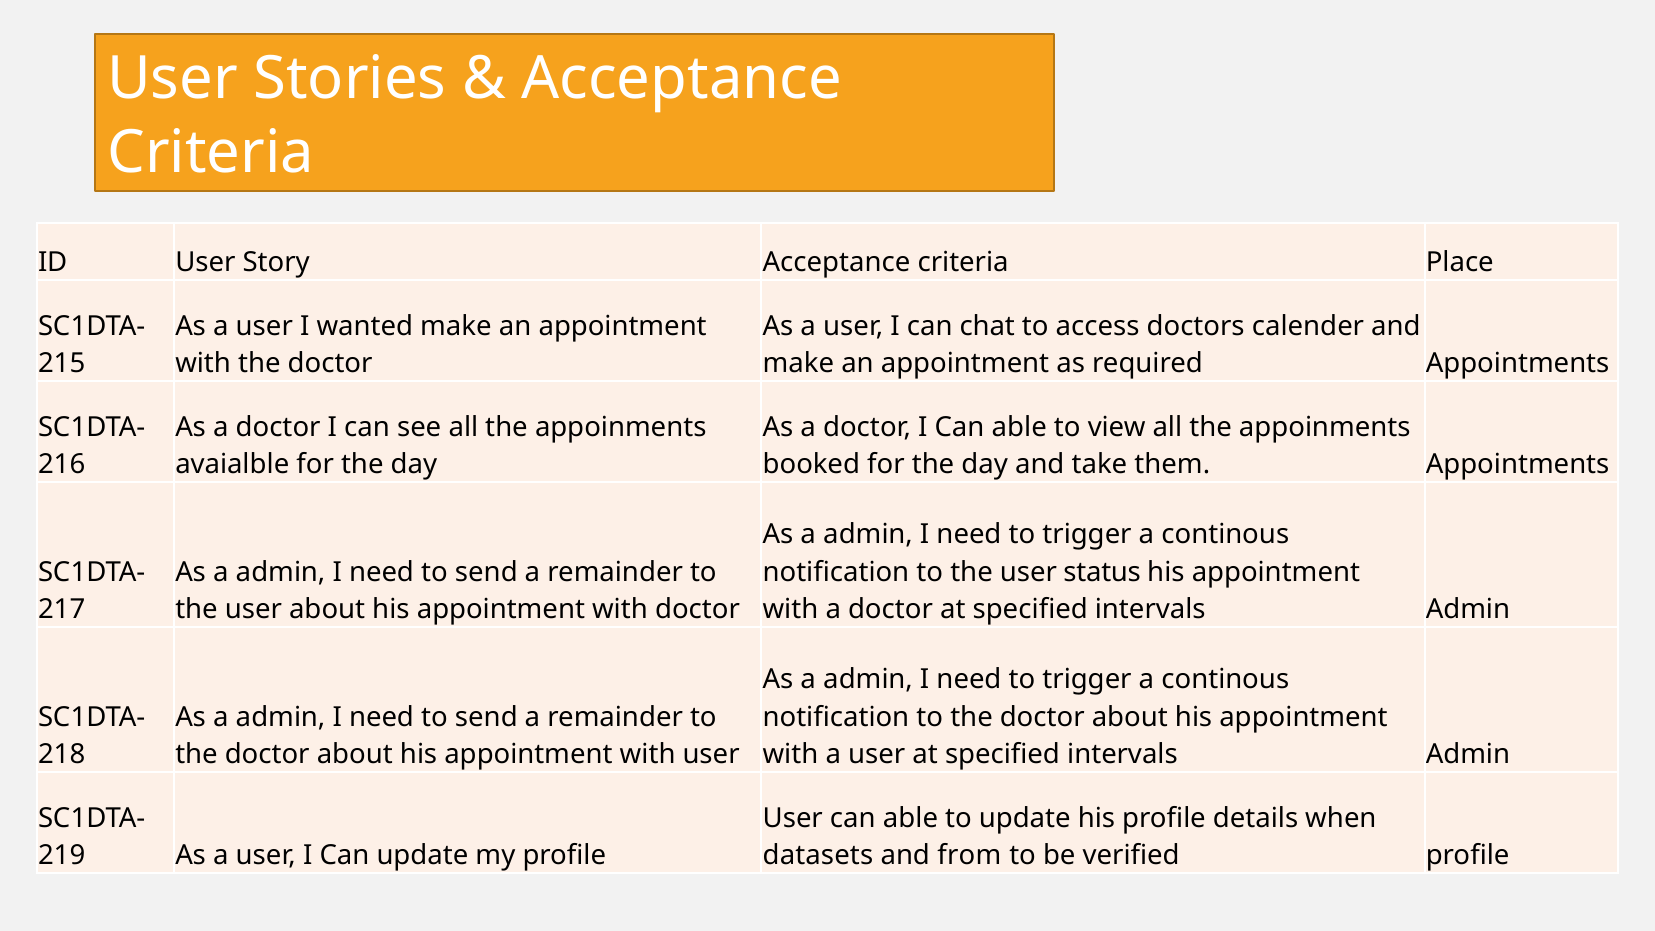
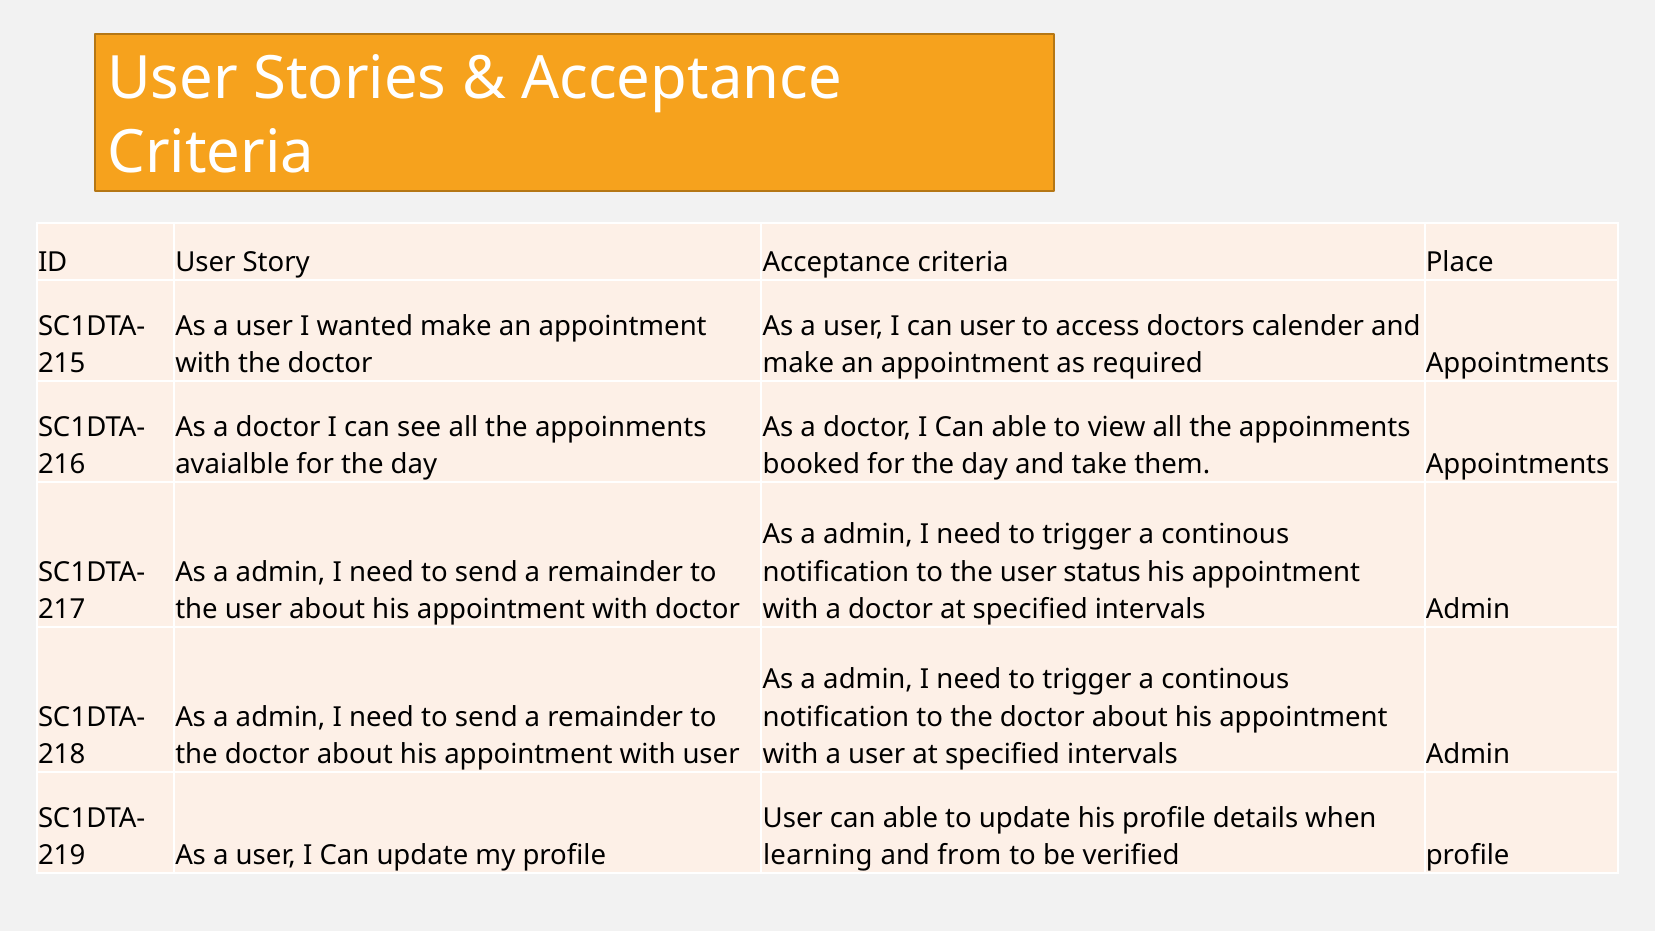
can chat: chat -> user
datasets: datasets -> learning
